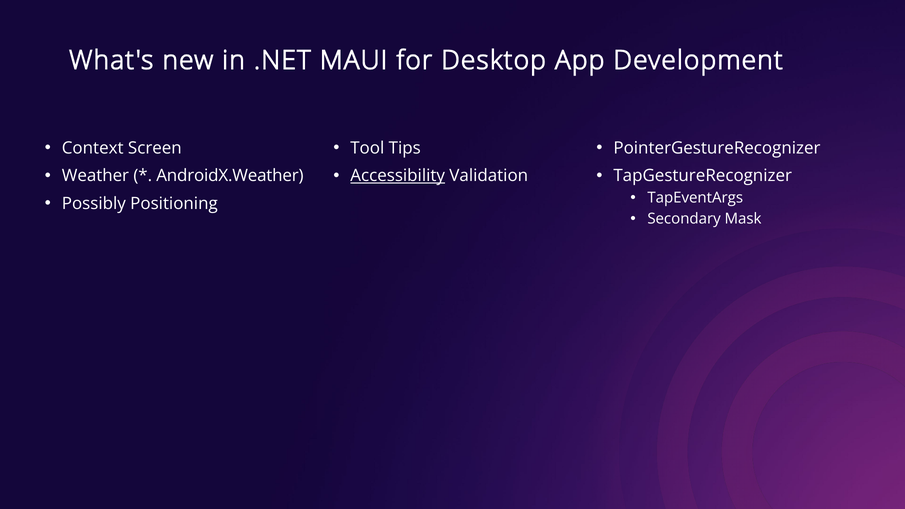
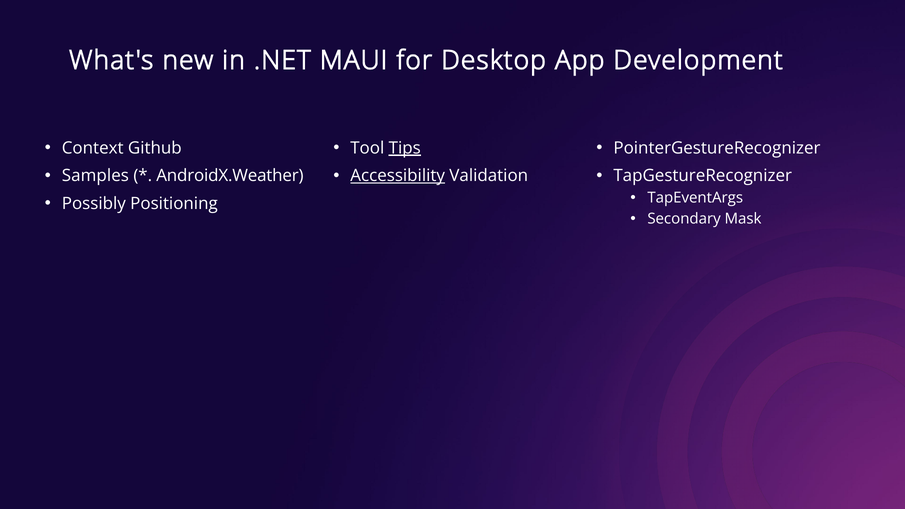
Screen: Screen -> Github
Tips underline: none -> present
Weather: Weather -> Samples
